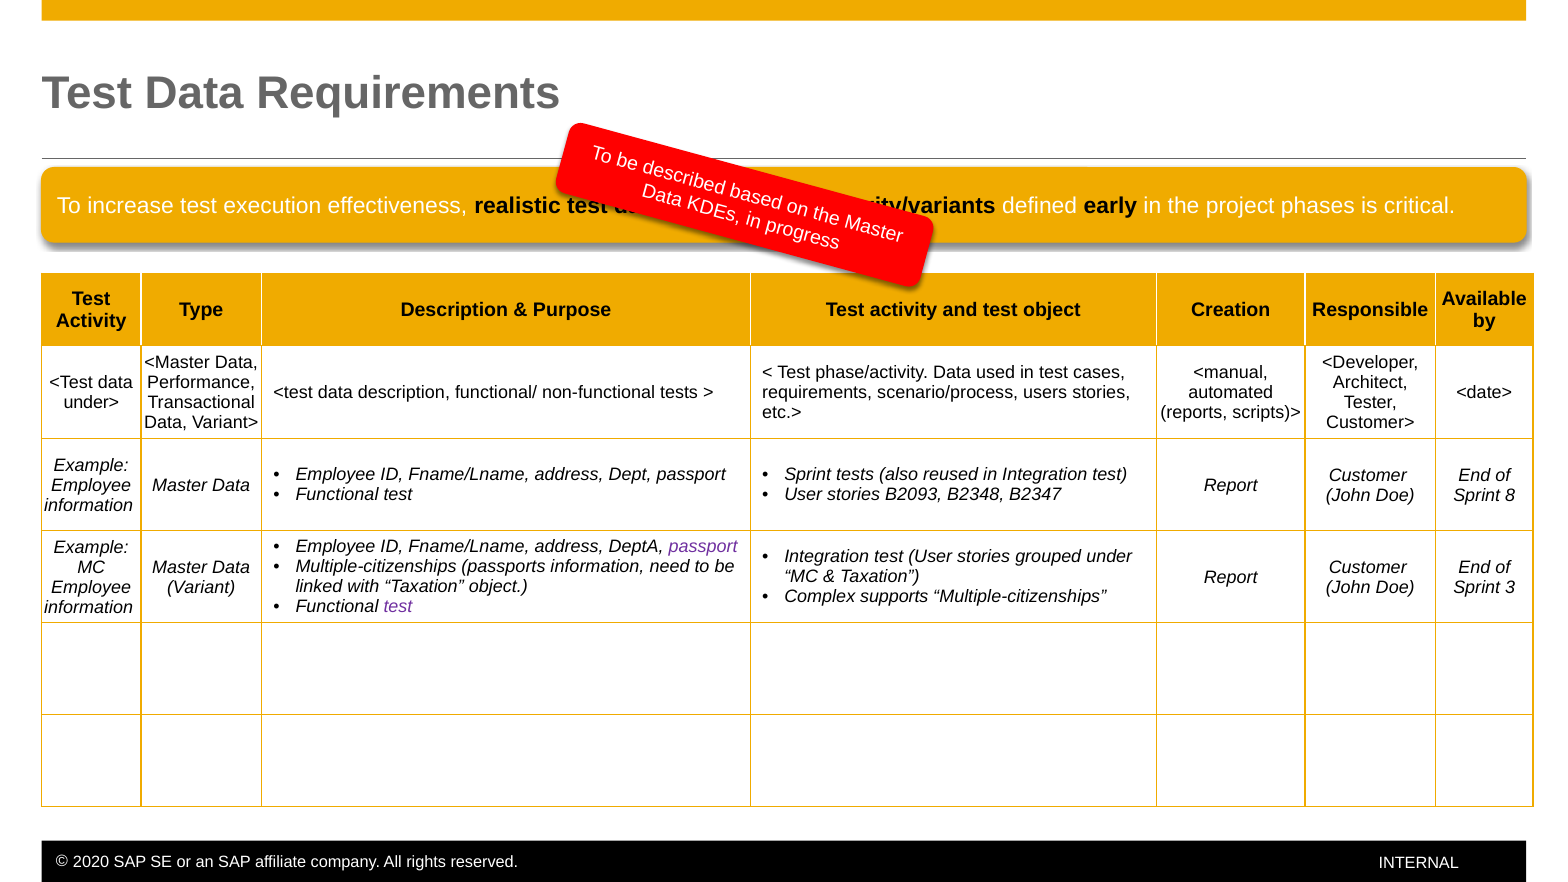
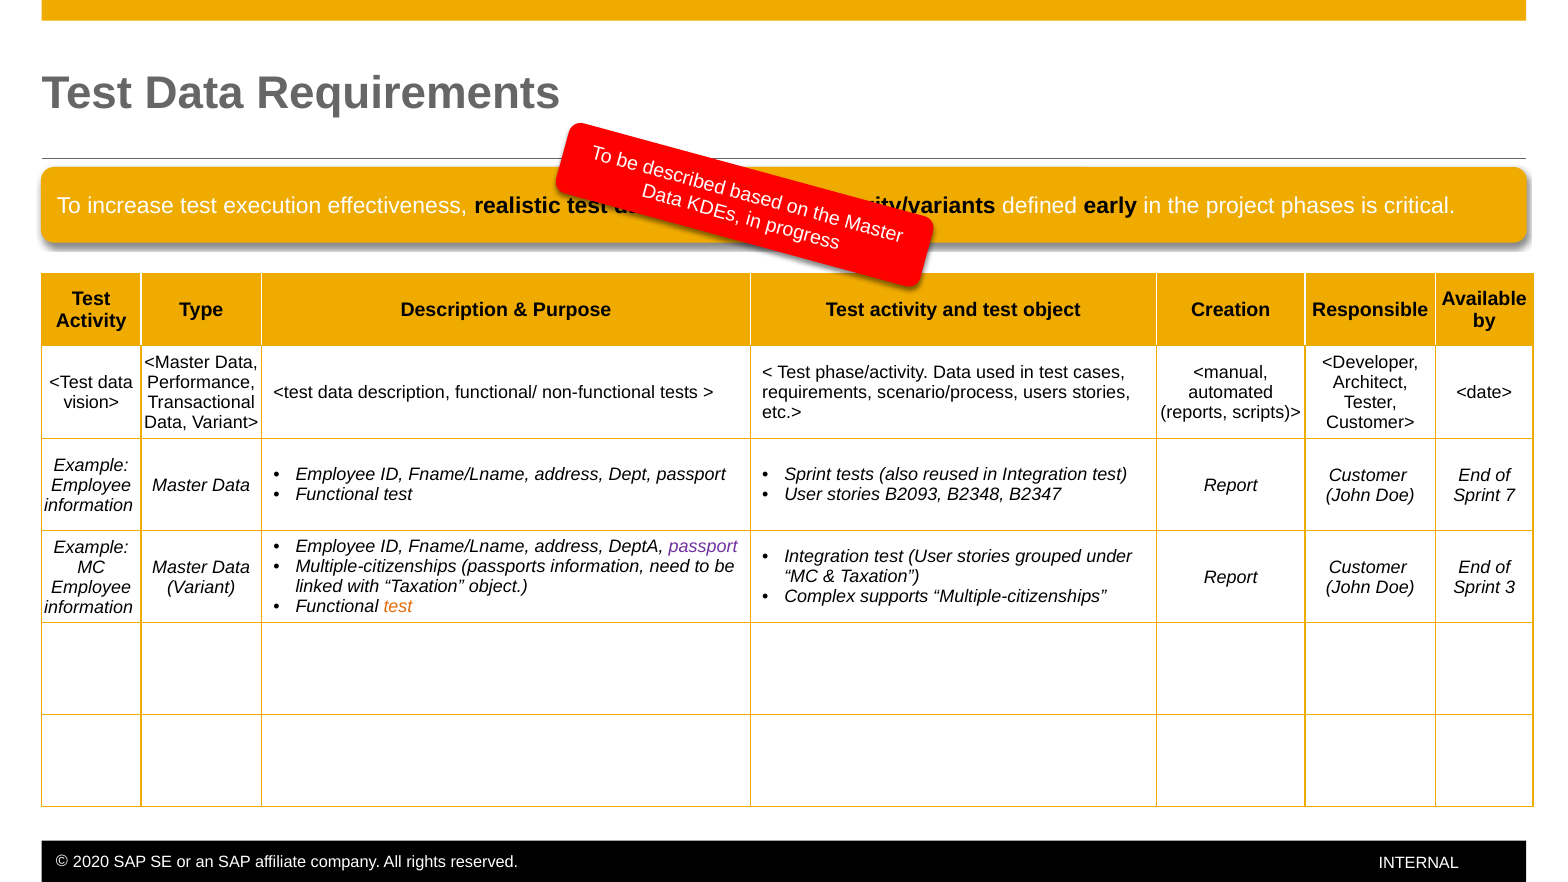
under>: under> -> vision>
8: 8 -> 7
test at (398, 607) colour: purple -> orange
